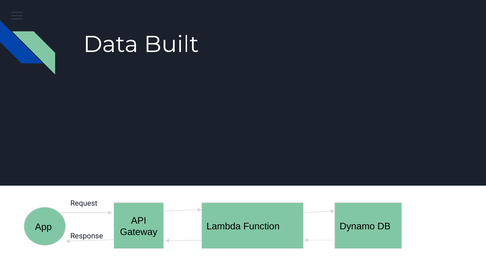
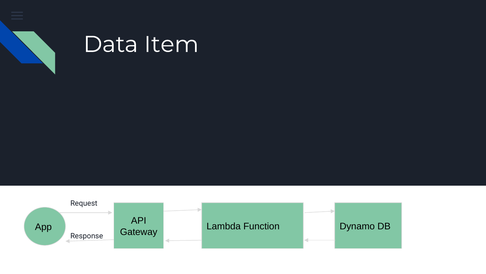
Built: Built -> Item
